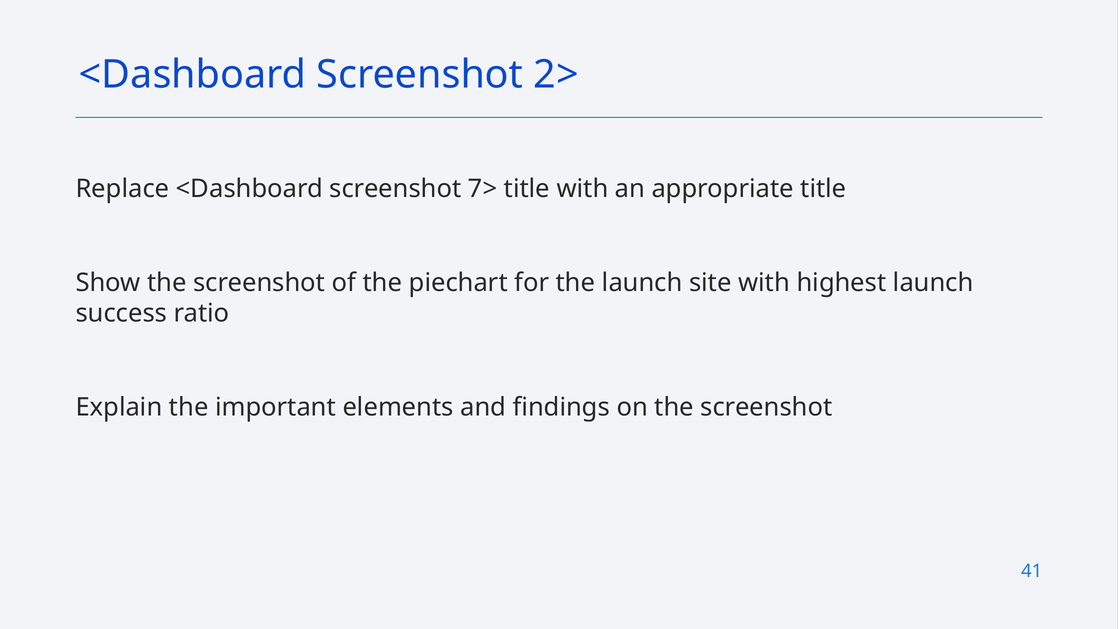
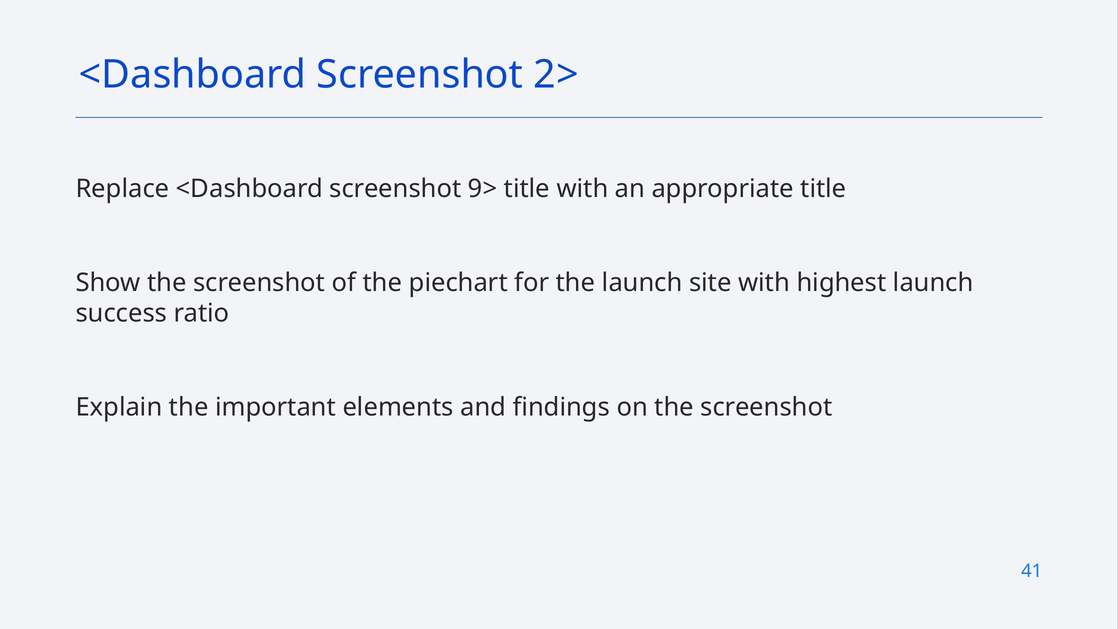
7>: 7> -> 9>
